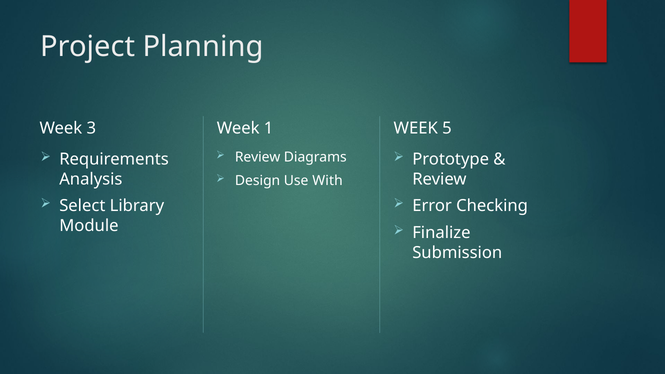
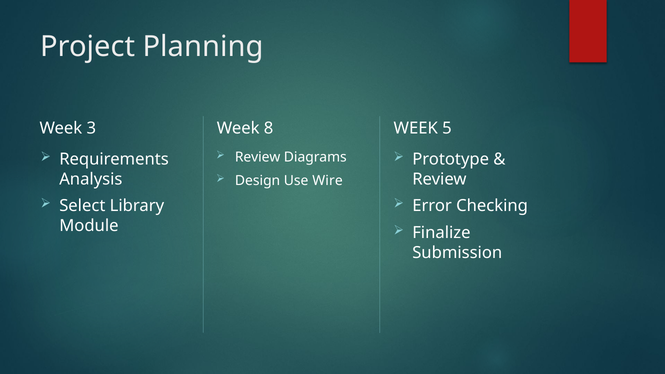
1: 1 -> 8
With: With -> Wire
